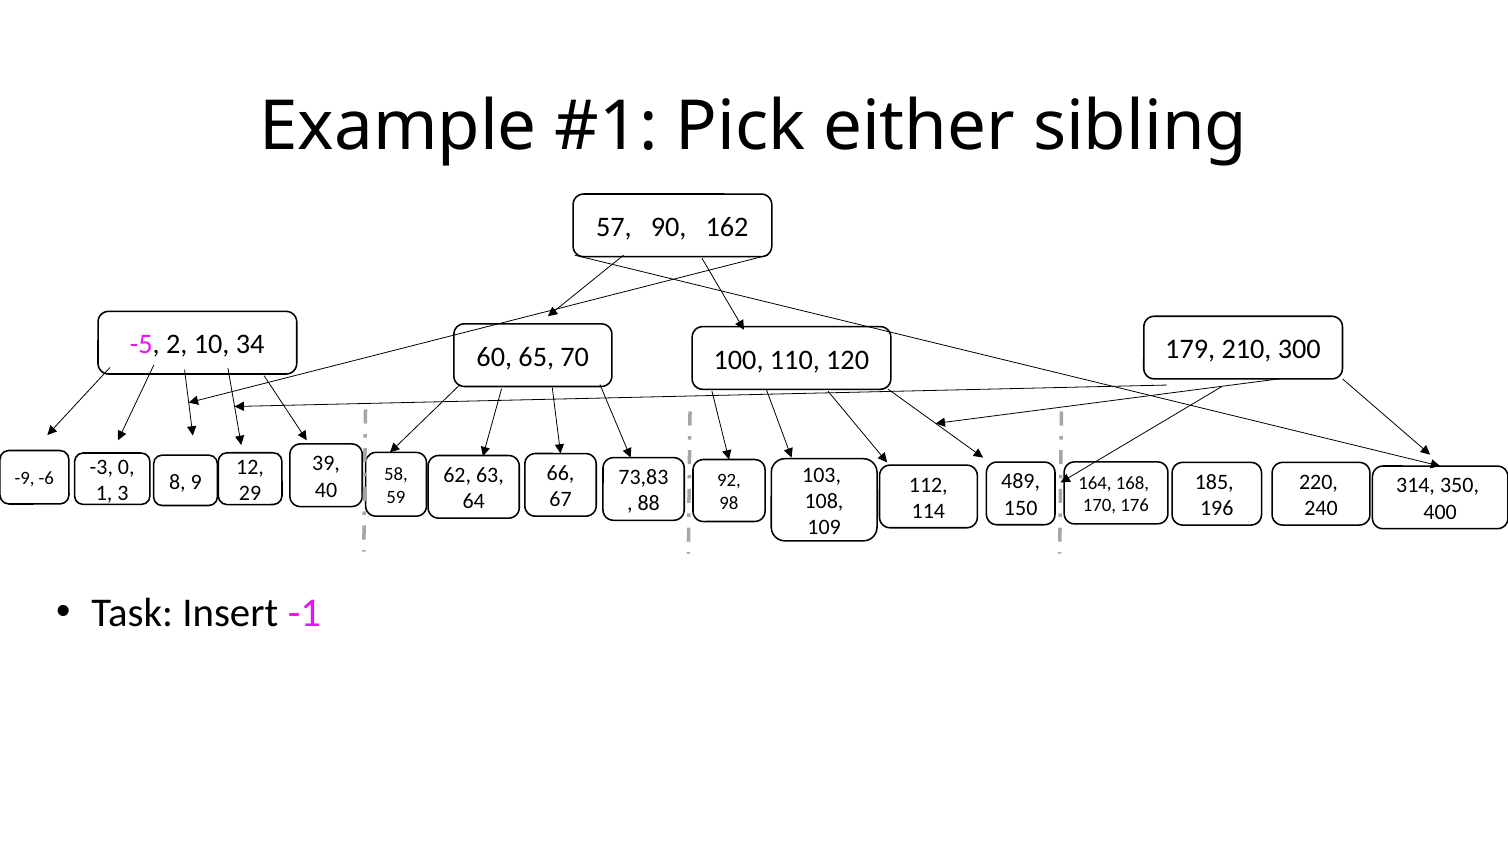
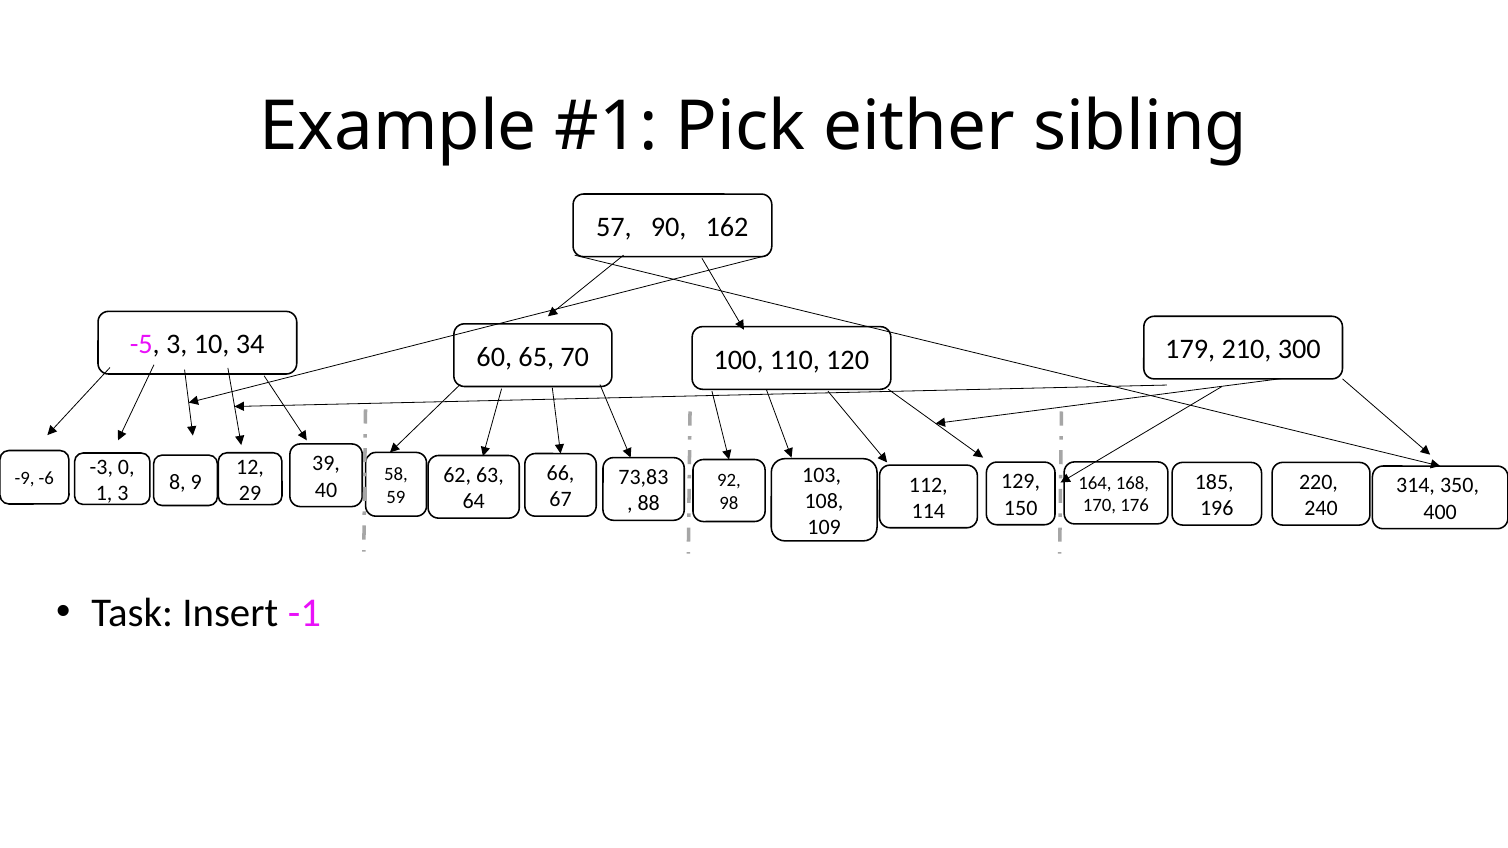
-5 2: 2 -> 3
489: 489 -> 129
